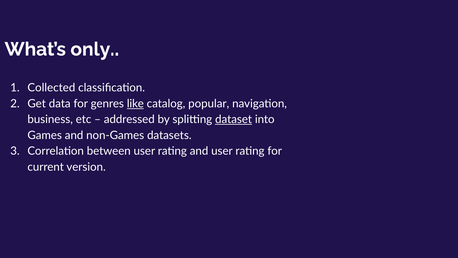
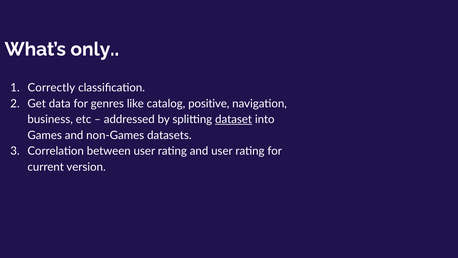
Collected: Collected -> Correctly
like underline: present -> none
popular: popular -> positive
